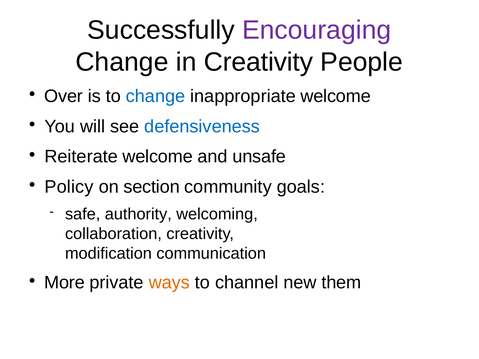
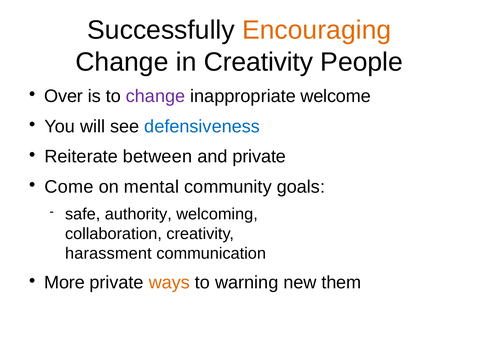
Encouraging colour: purple -> orange
change at (156, 96) colour: blue -> purple
Reiterate welcome: welcome -> between
and unsafe: unsafe -> private
Policy: Policy -> Come
section: section -> mental
modification: modification -> harassment
channel: channel -> warning
